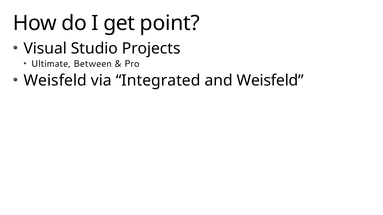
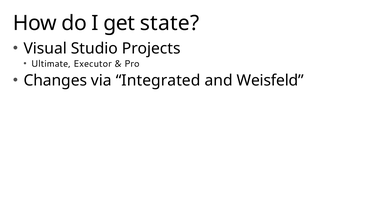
point: point -> state
Between: Between -> Executor
Weisfeld at (55, 81): Weisfeld -> Changes
